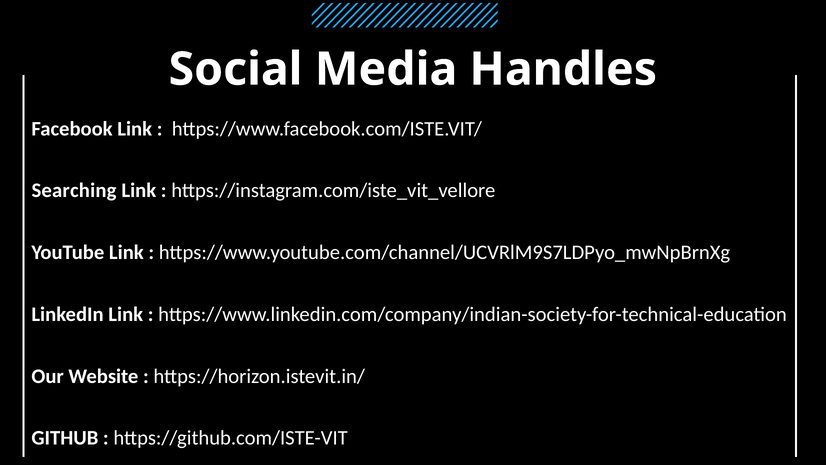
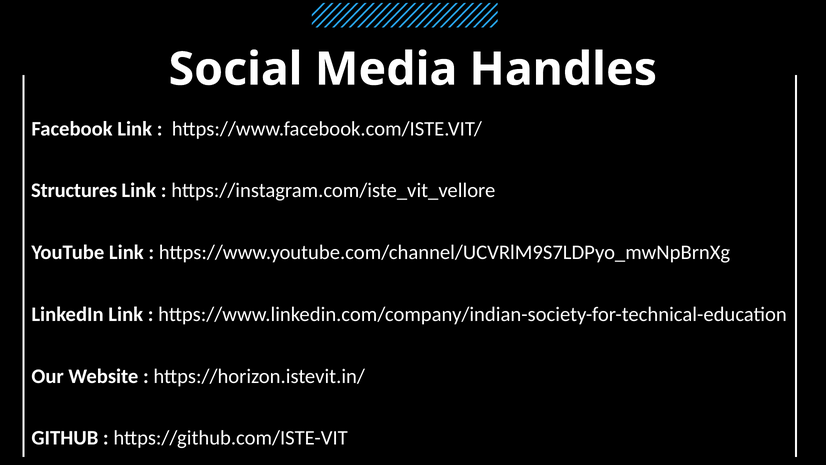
Searching: Searching -> Structures
